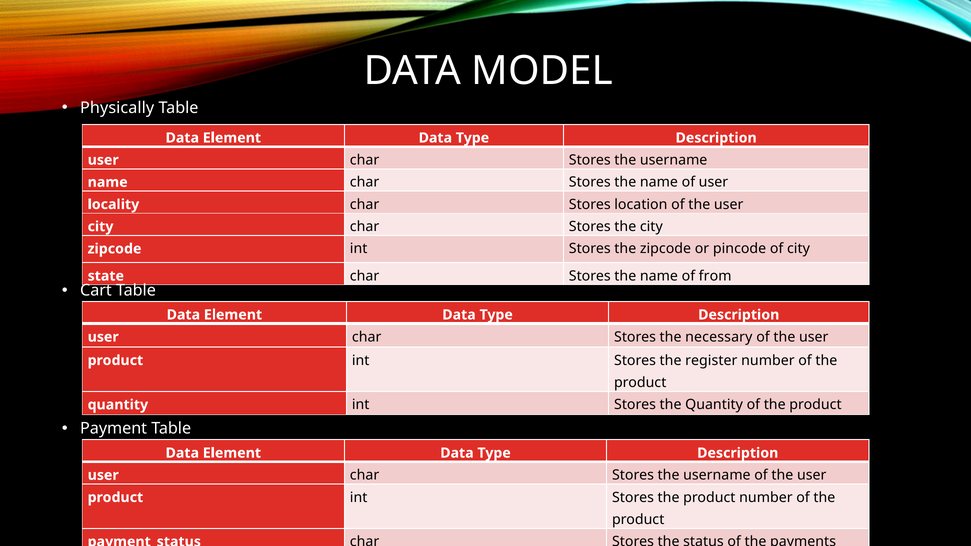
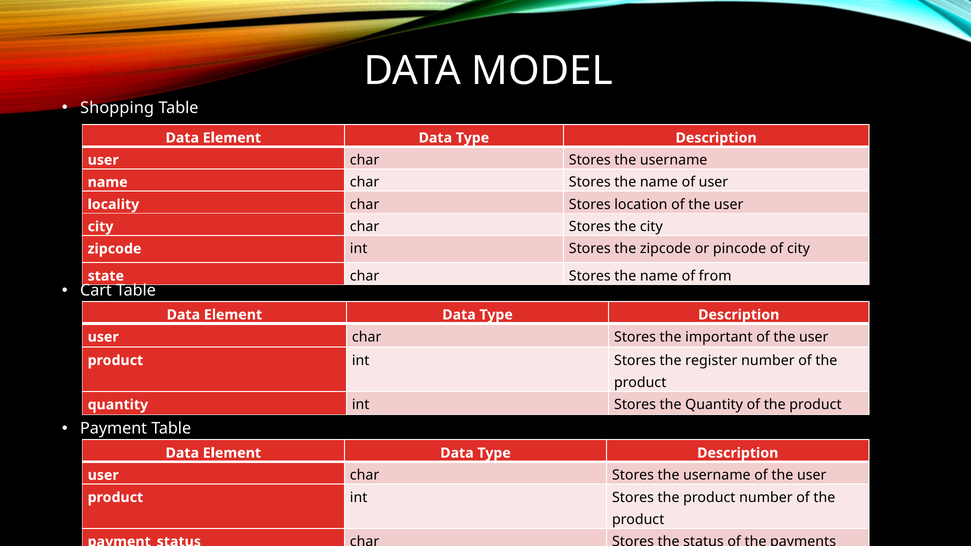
Physically: Physically -> Shopping
necessary: necessary -> important
